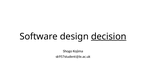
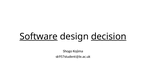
Software underline: none -> present
